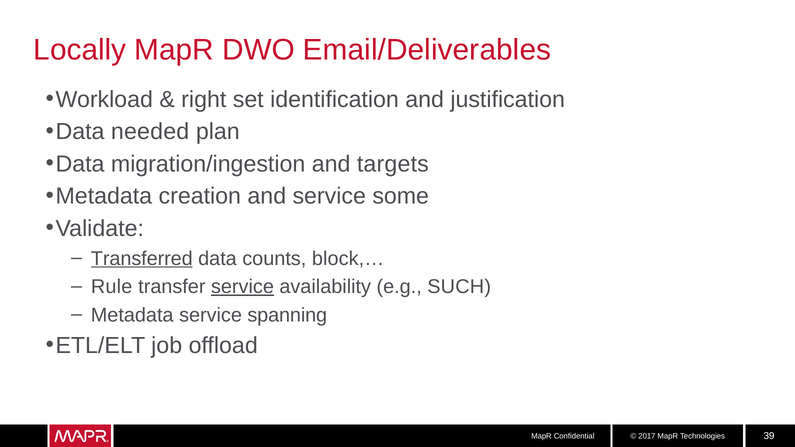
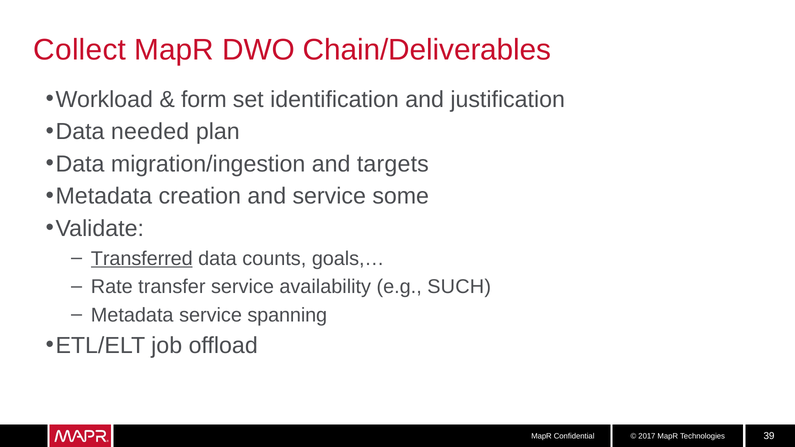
Locally: Locally -> Collect
Email/Deliverables: Email/Deliverables -> Chain/Deliverables
right: right -> form
block,…: block,… -> goals,…
Rule: Rule -> Rate
service at (242, 287) underline: present -> none
